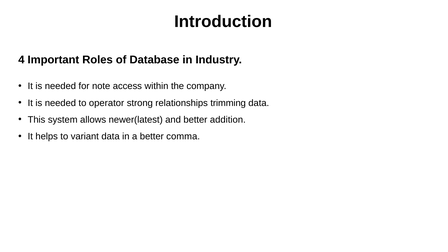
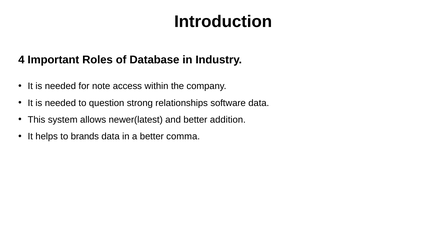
operator: operator -> question
trimming: trimming -> software
variant: variant -> brands
